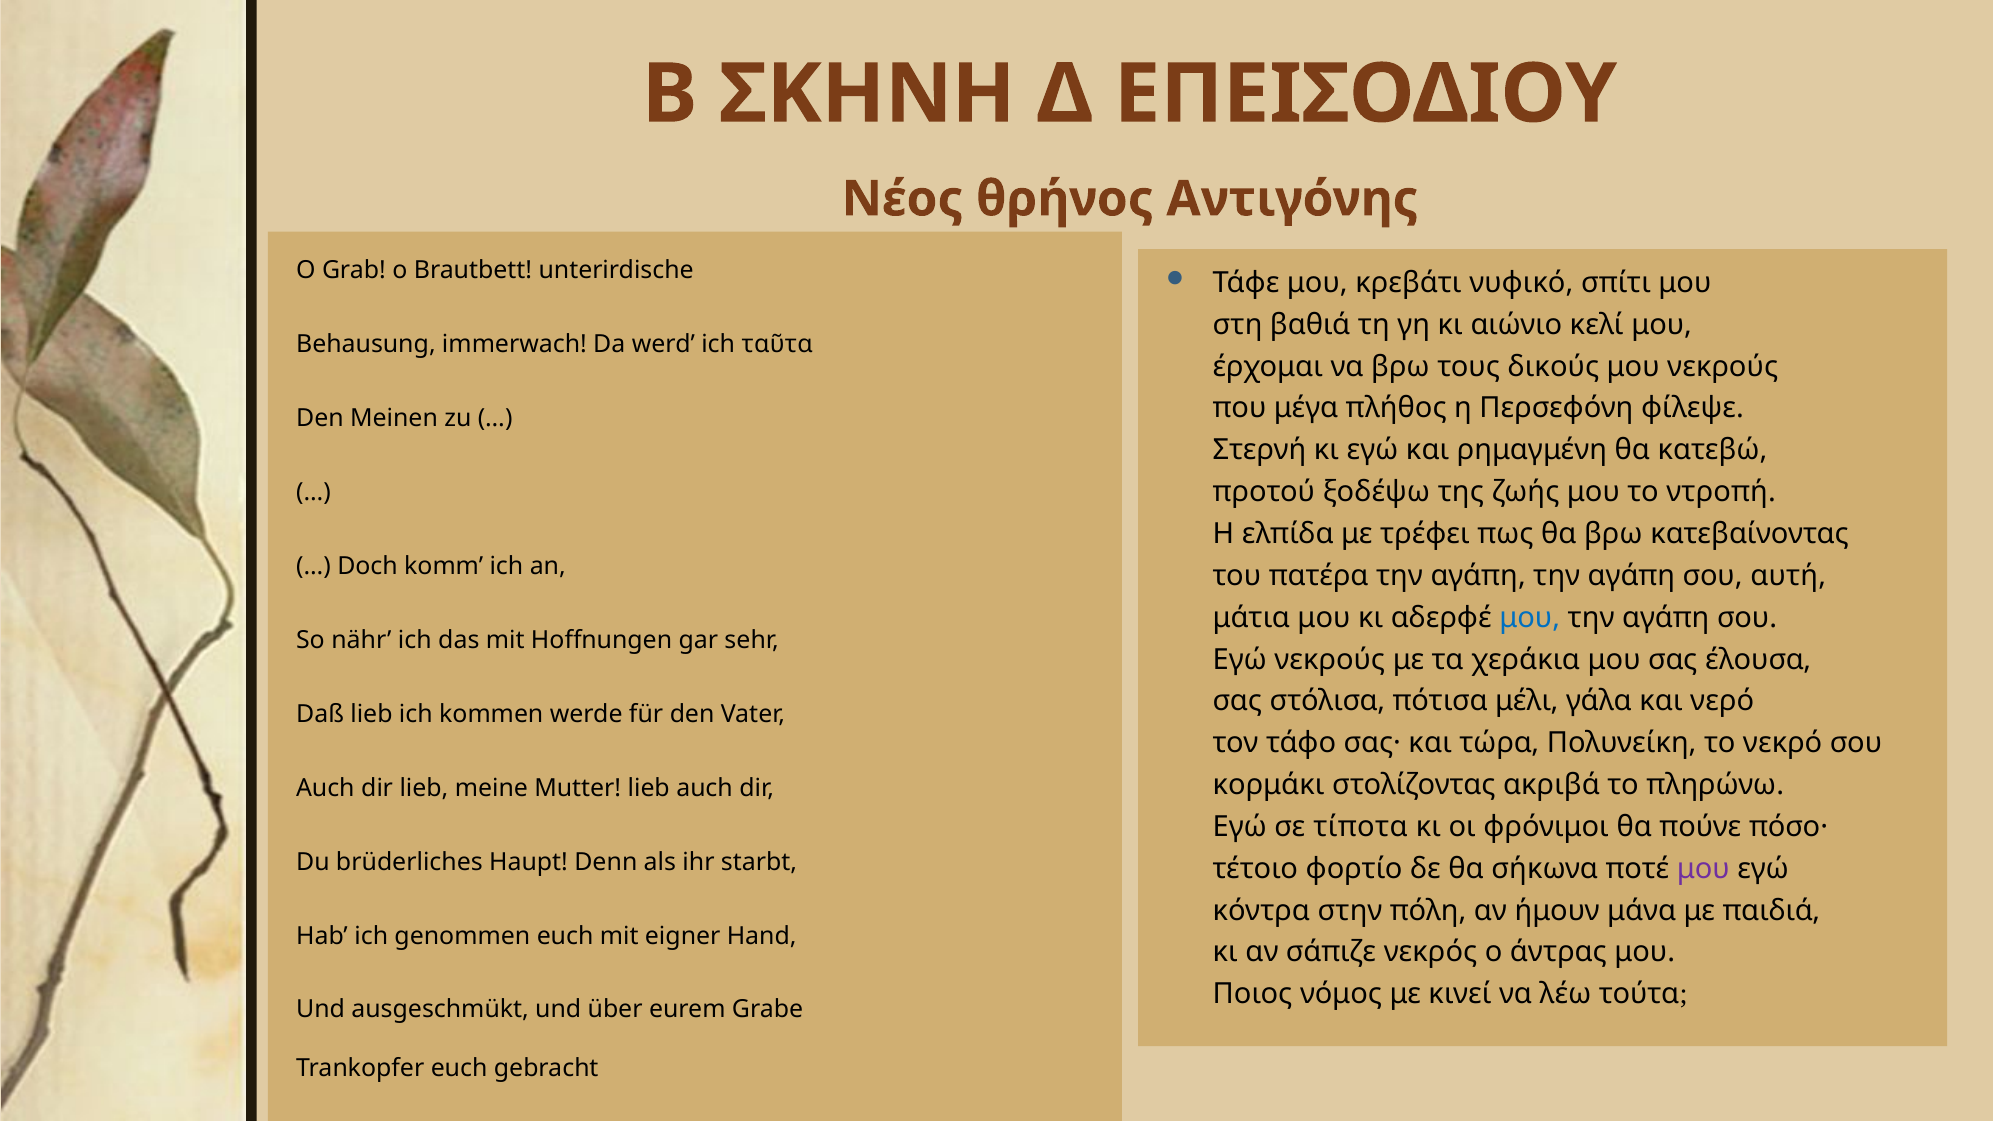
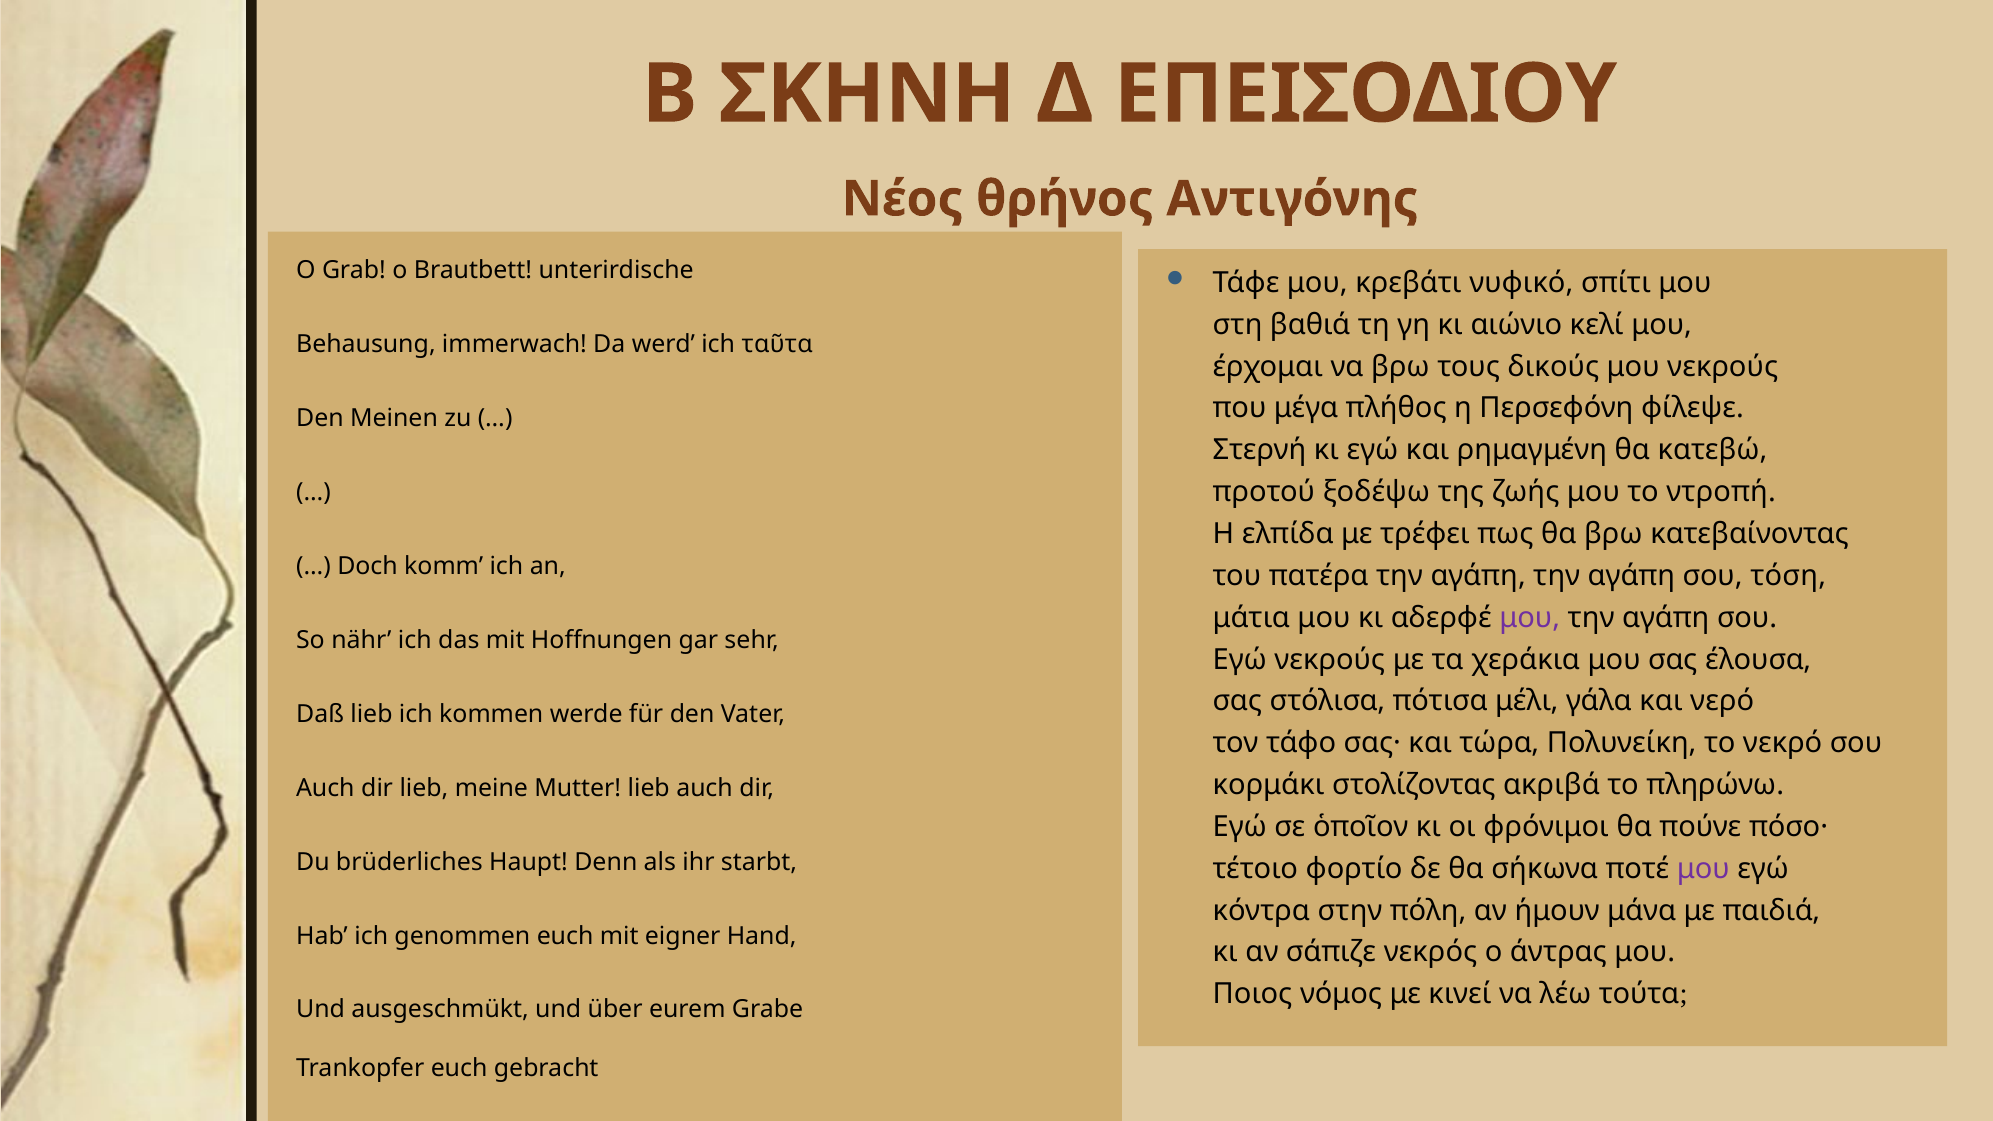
αυτή: αυτή -> τόση
μου at (1530, 618) colour: blue -> purple
τίποτα: τίποτα -> ὁποῖον
